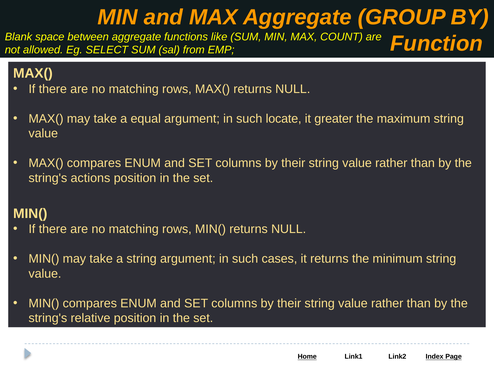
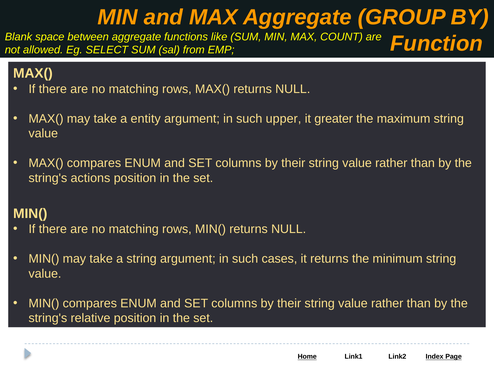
equal: equal -> entity
locate: locate -> upper
